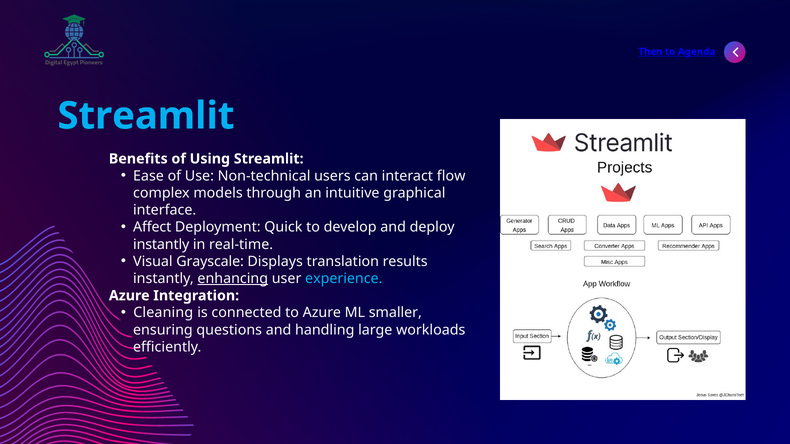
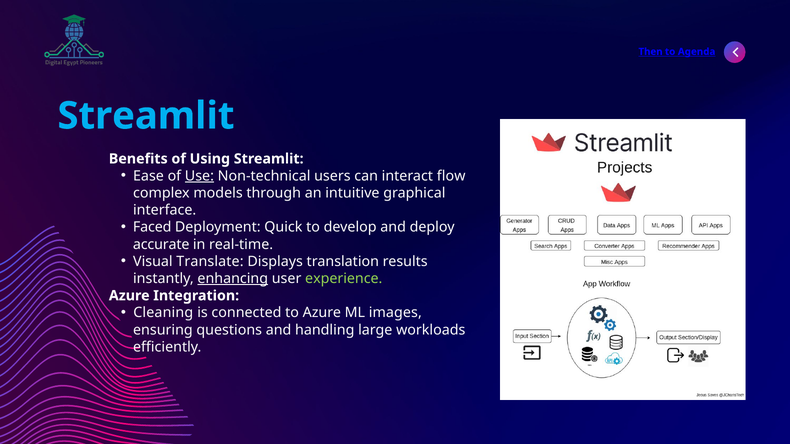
Use underline: none -> present
Affect: Affect -> Faced
instantly at (161, 245): instantly -> accurate
Grayscale: Grayscale -> Translate
experience colour: light blue -> light green
smaller: smaller -> images
